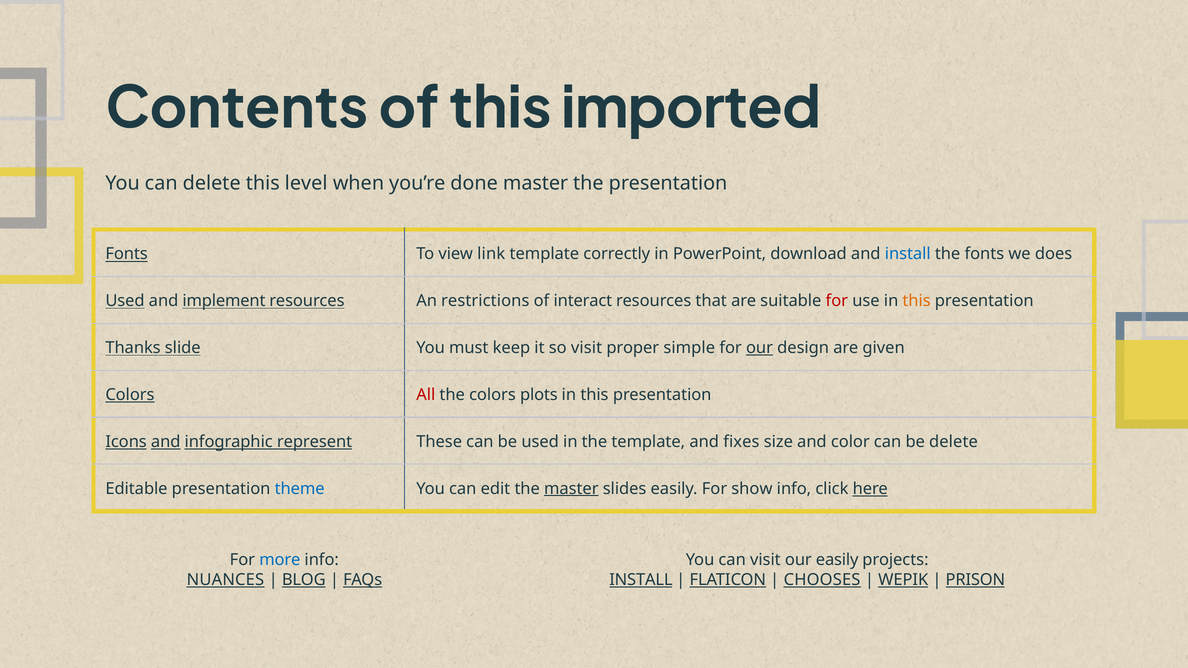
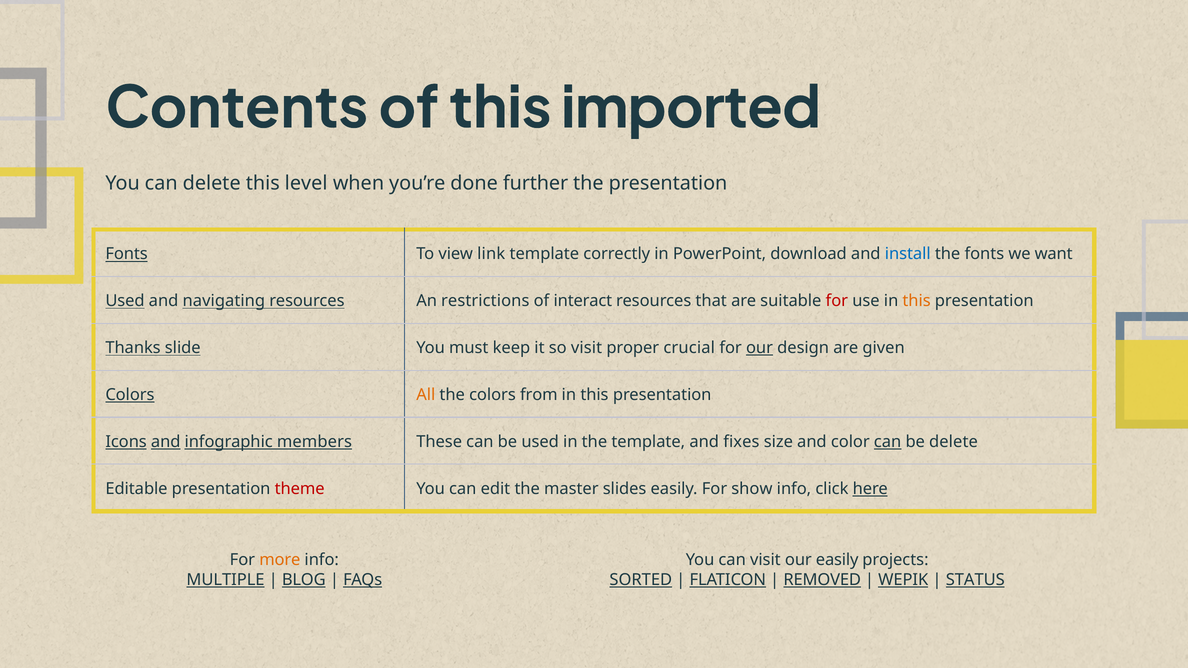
done master: master -> further
does: does -> want
implement: implement -> navigating
simple: simple -> crucial
All colour: red -> orange
plots: plots -> from
represent: represent -> members
can at (888, 442) underline: none -> present
theme colour: blue -> red
master at (571, 489) underline: present -> none
more colour: blue -> orange
NUANCES: NUANCES -> MULTIPLE
INSTALL at (641, 580): INSTALL -> SORTED
CHOOSES: CHOOSES -> REMOVED
PRISON: PRISON -> STATUS
